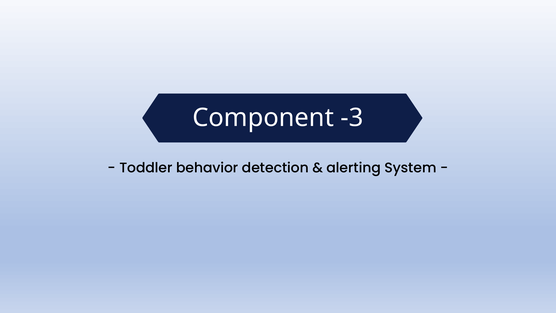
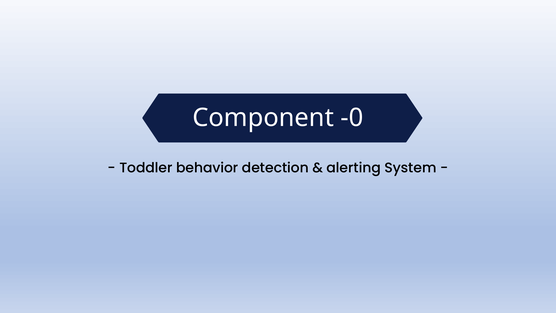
-3: -3 -> -0
